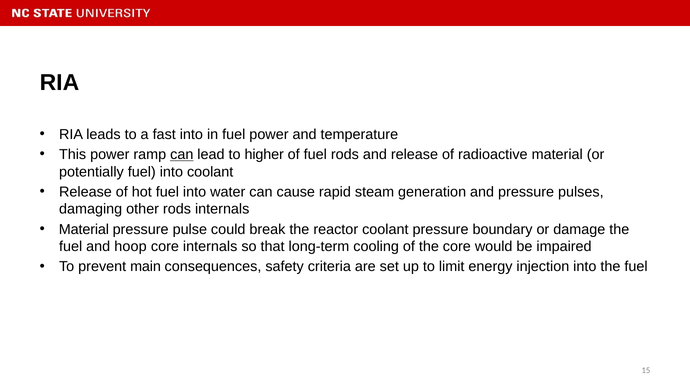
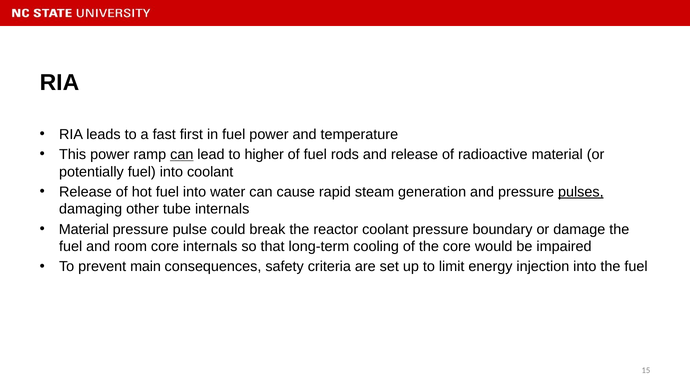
fast into: into -> first
pulses underline: none -> present
other rods: rods -> tube
hoop: hoop -> room
